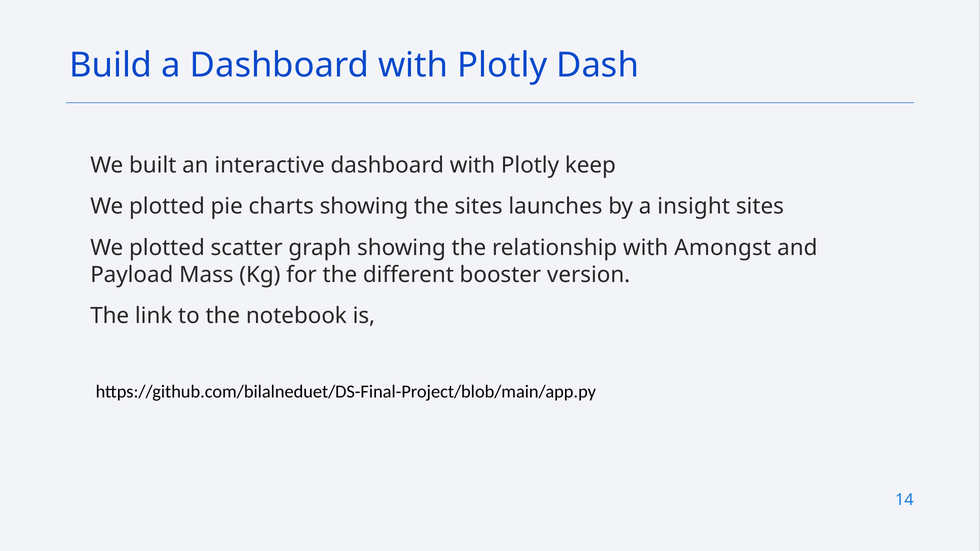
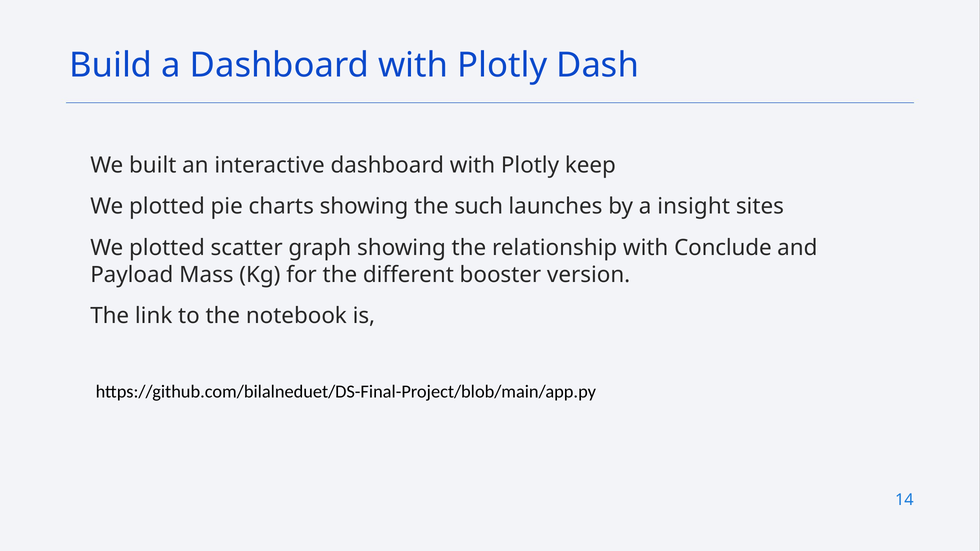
the sites: sites -> such
Amongst: Amongst -> Conclude
